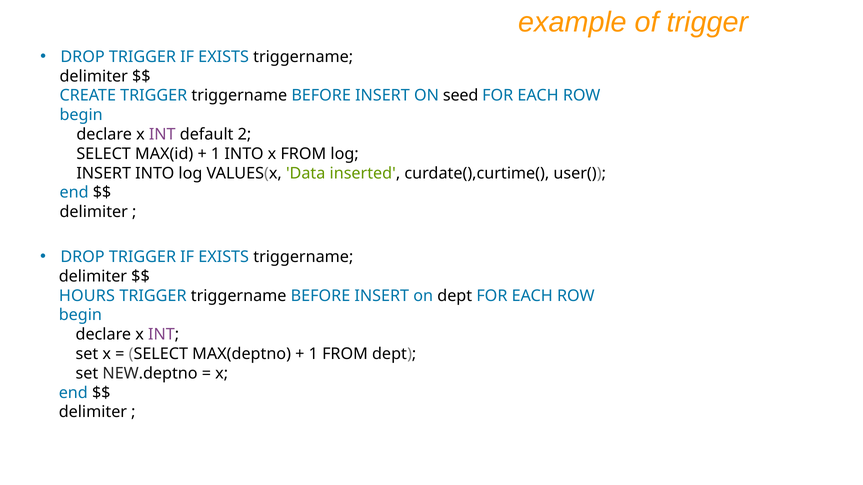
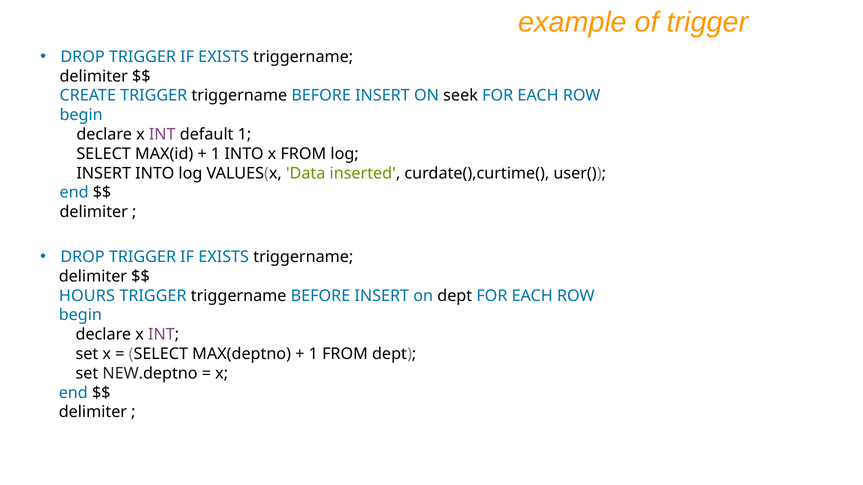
seed: seed -> seek
default 2: 2 -> 1
